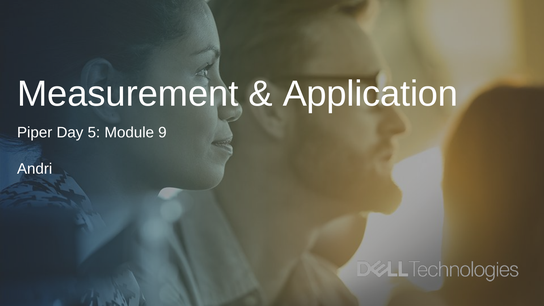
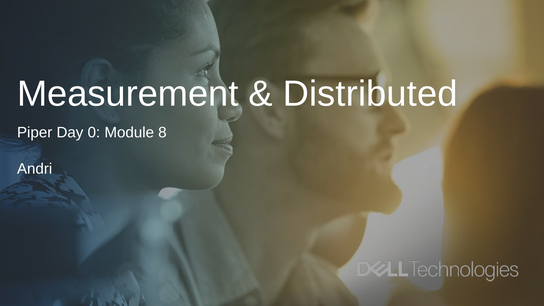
Application: Application -> Distributed
5: 5 -> 0
9: 9 -> 8
